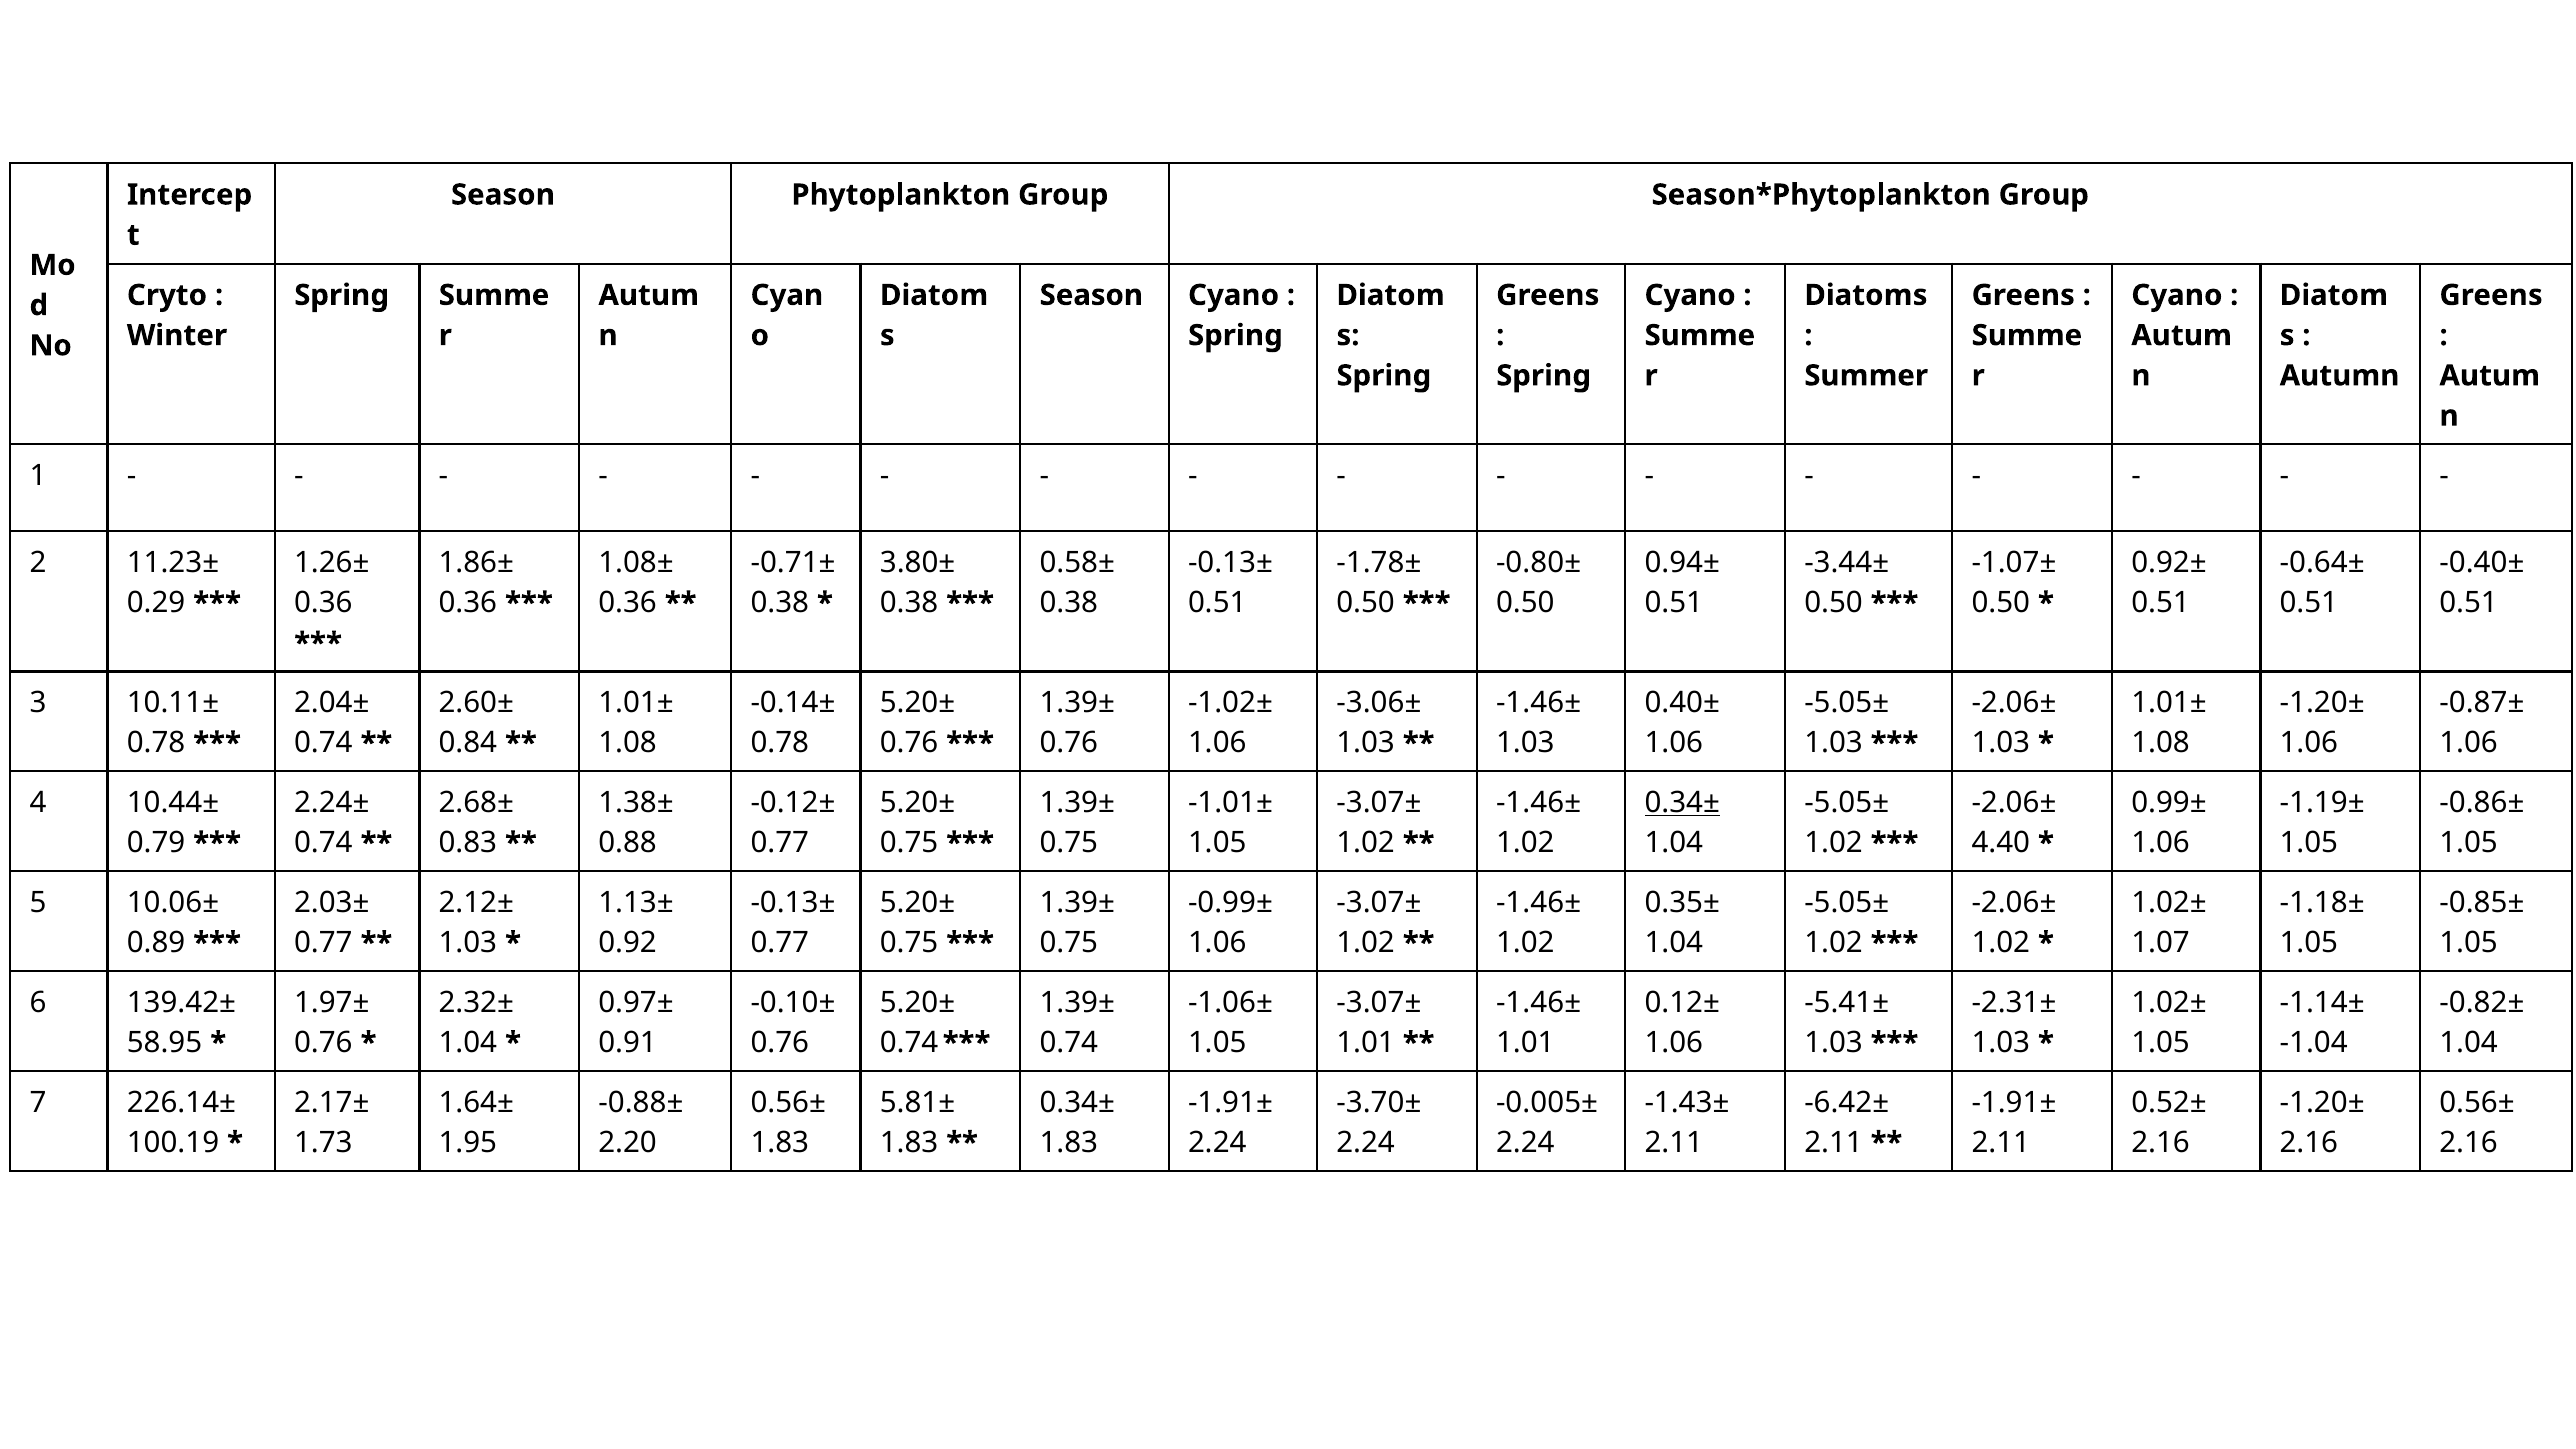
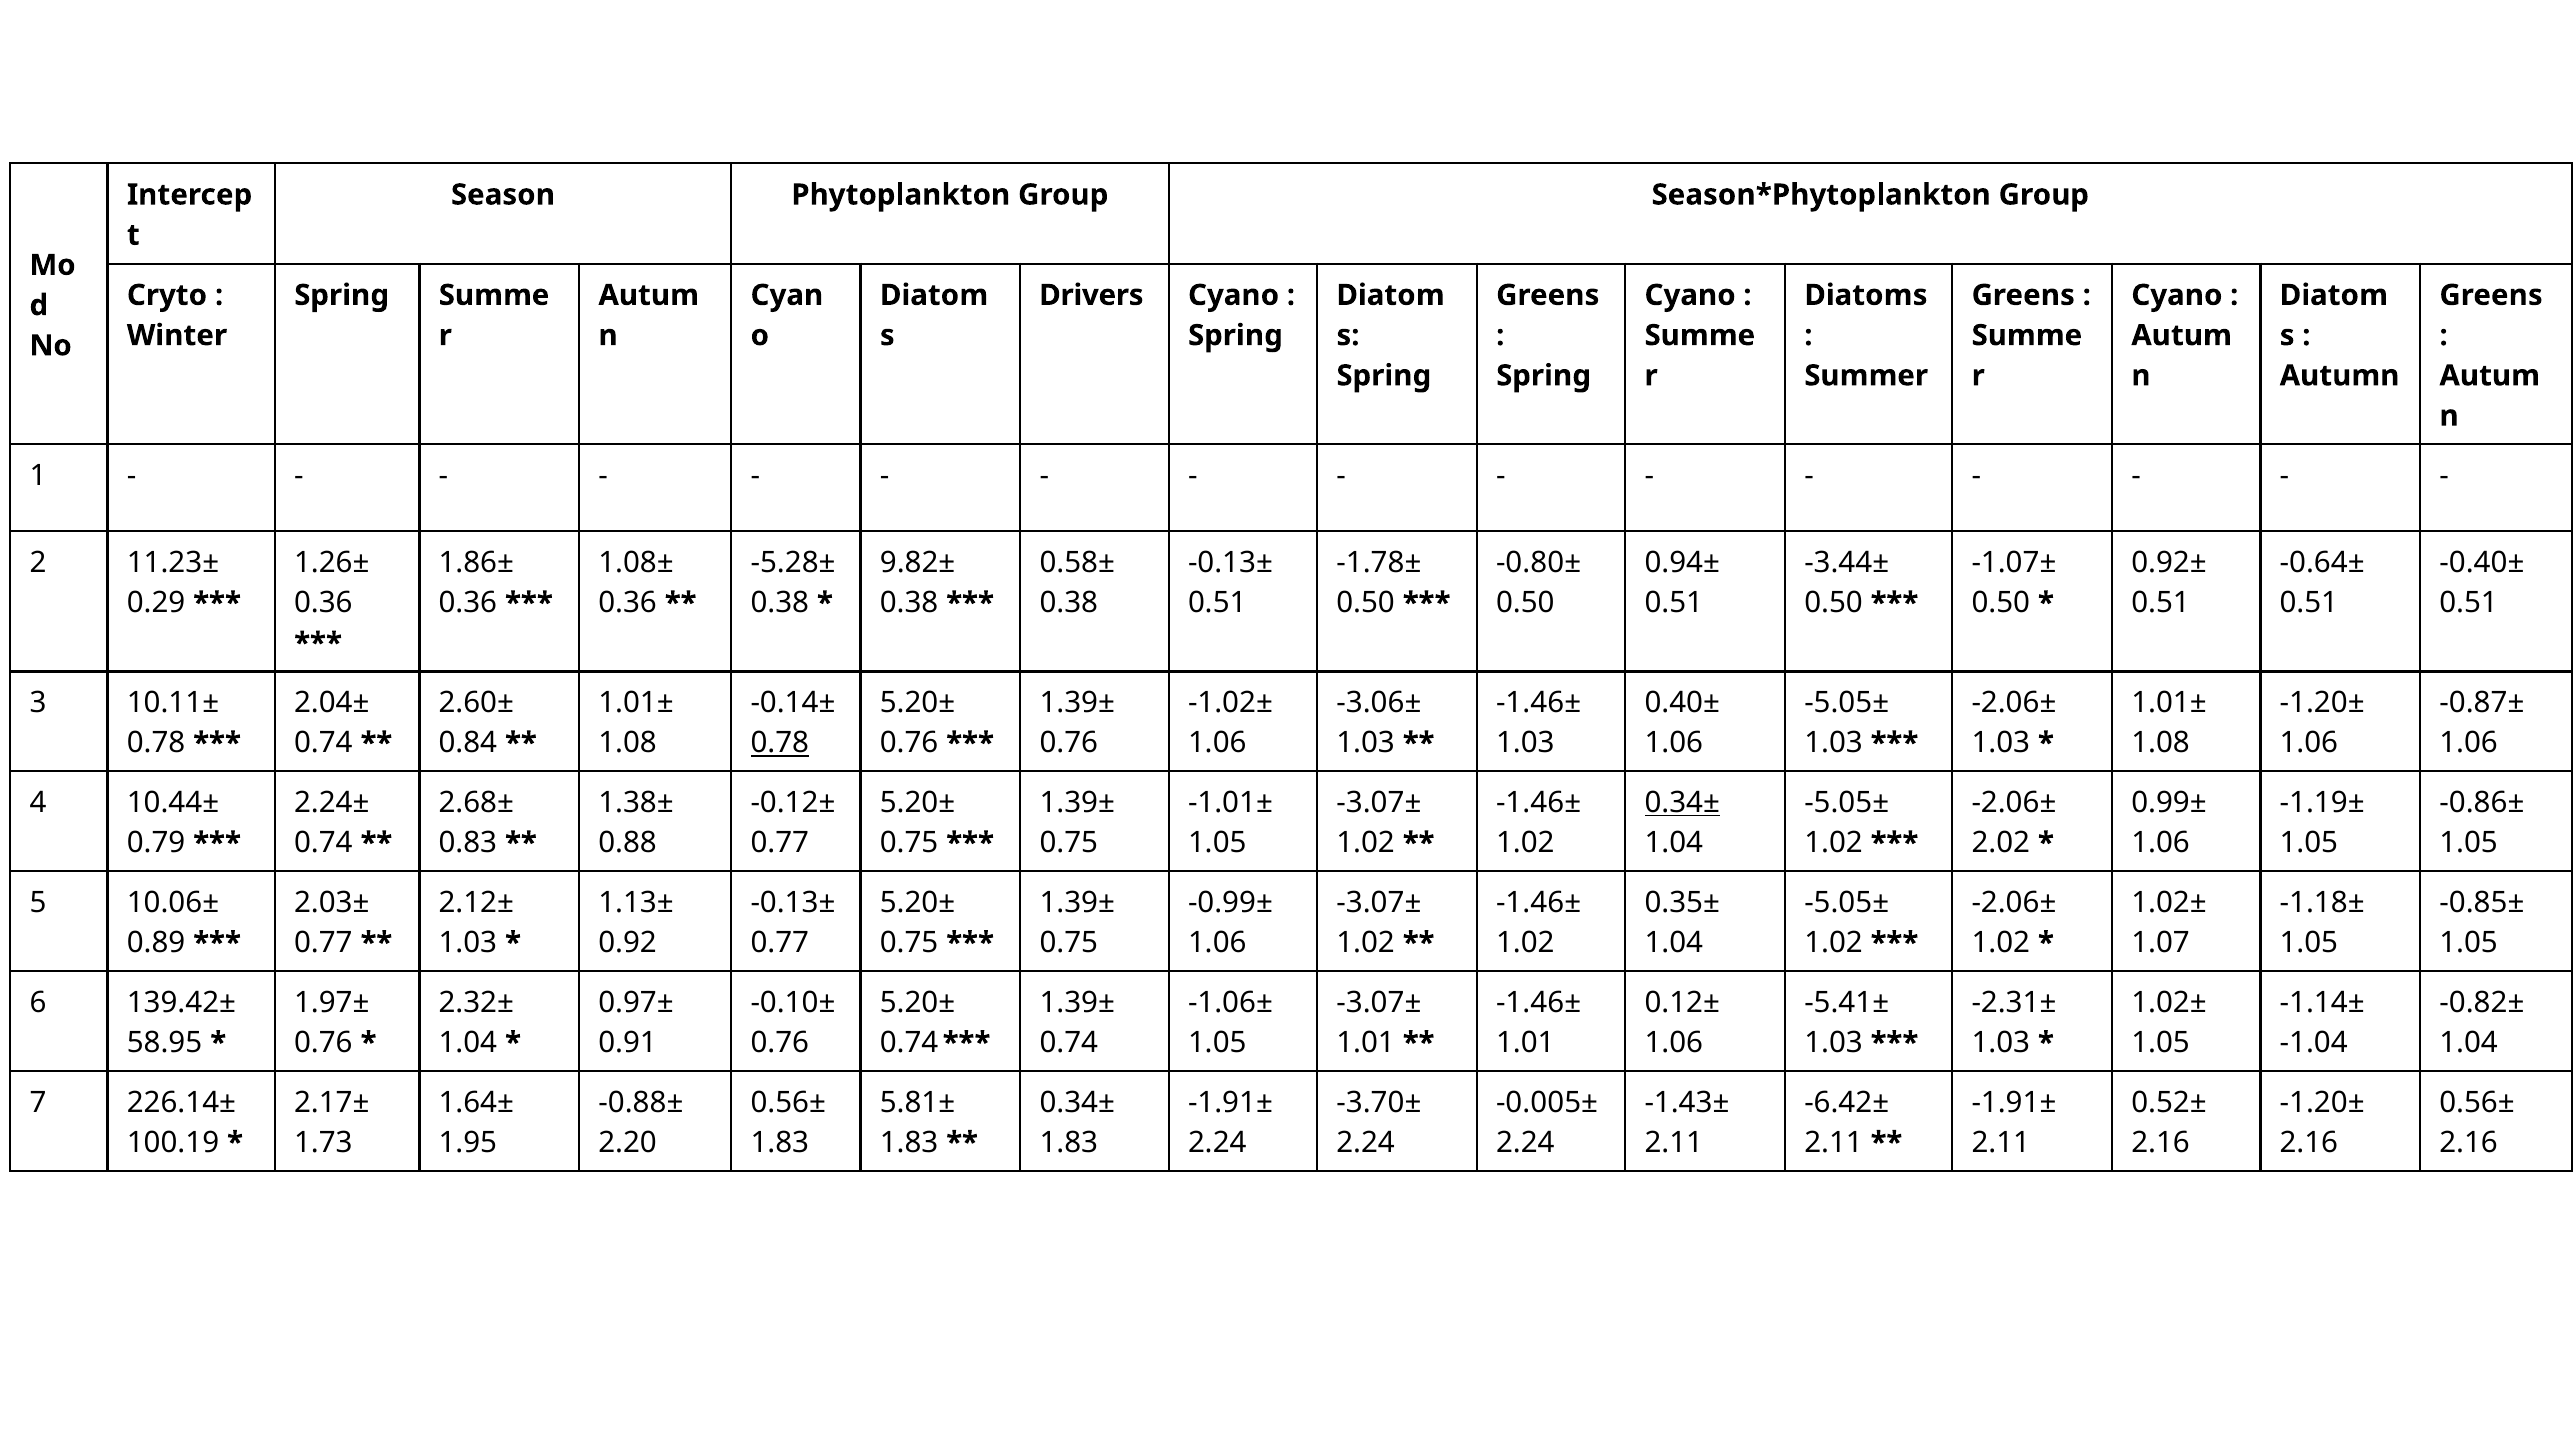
Season at (1091, 295): Season -> Drivers
-0.71±: -0.71± -> -5.28±
3.80±: 3.80± -> 9.82±
0.78 at (780, 743) underline: none -> present
4.40: 4.40 -> 2.02
